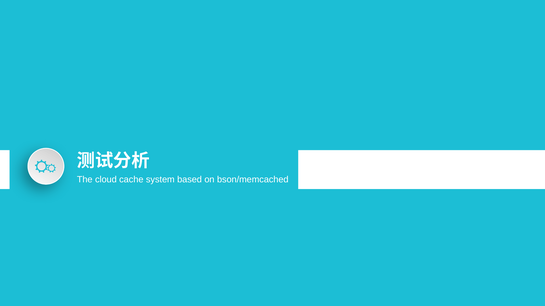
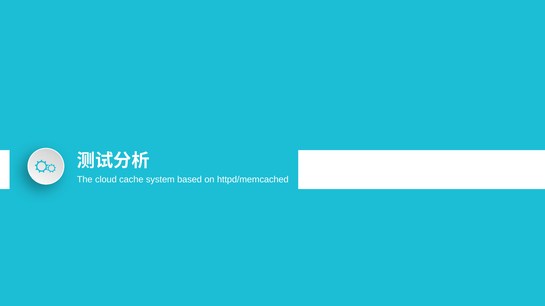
bson/memcached: bson/memcached -> httpd/memcached
